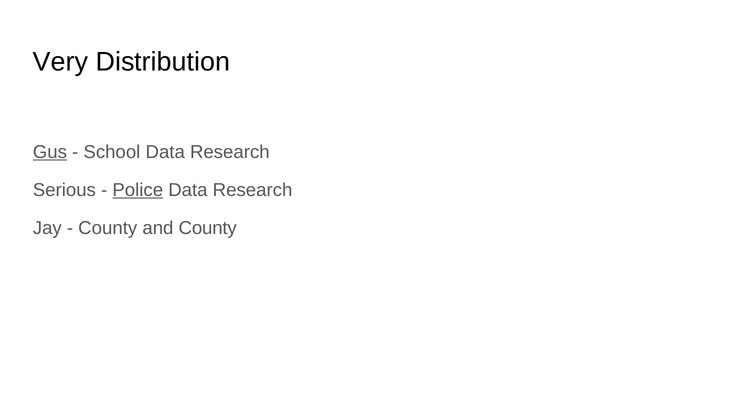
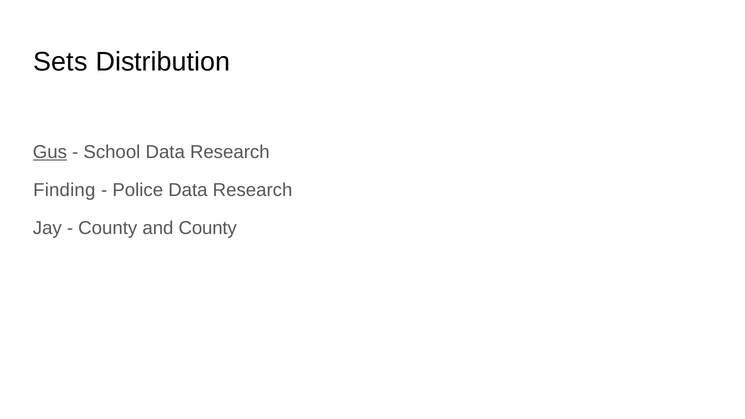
Very: Very -> Sets
Serious: Serious -> Finding
Police underline: present -> none
